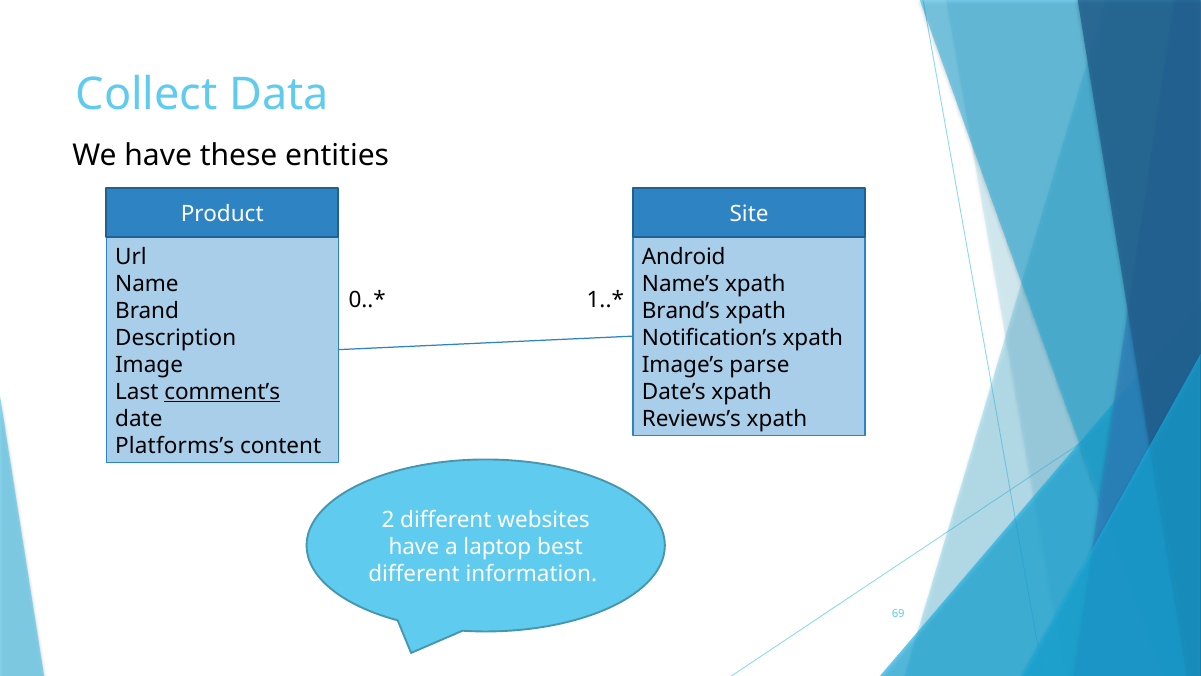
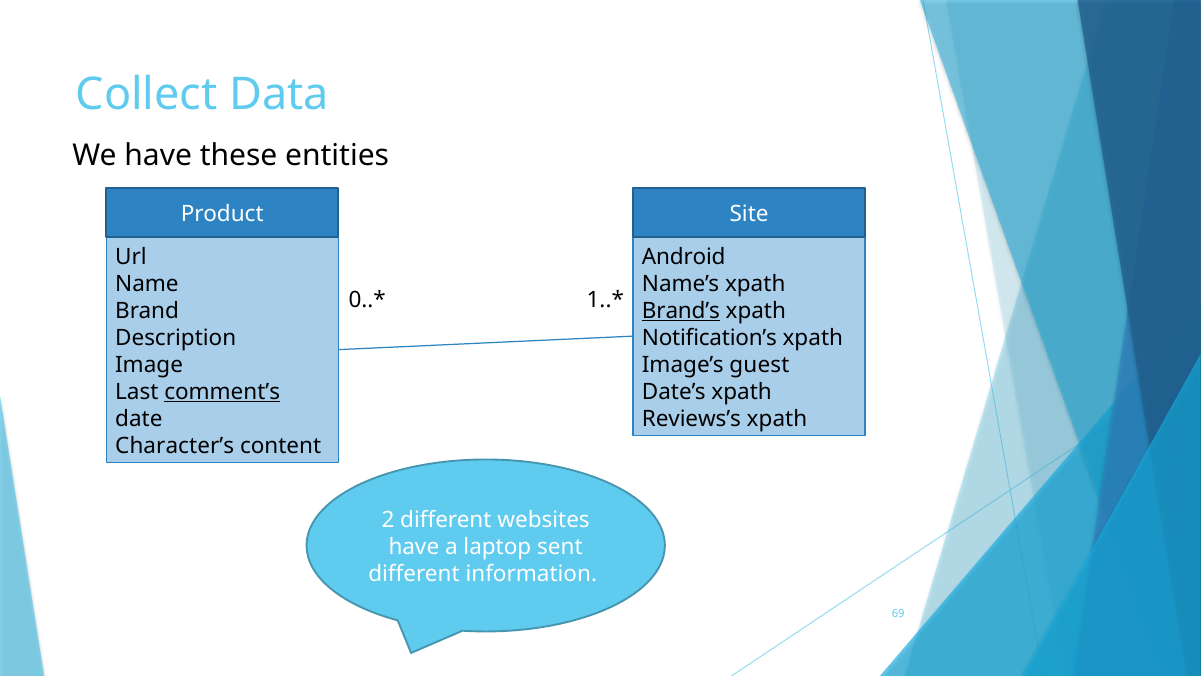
Brand’s underline: none -> present
parse: parse -> guest
Platforms’s: Platforms’s -> Character’s
best: best -> sent
